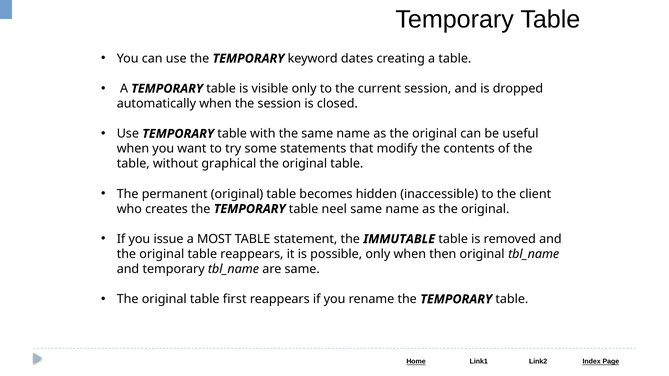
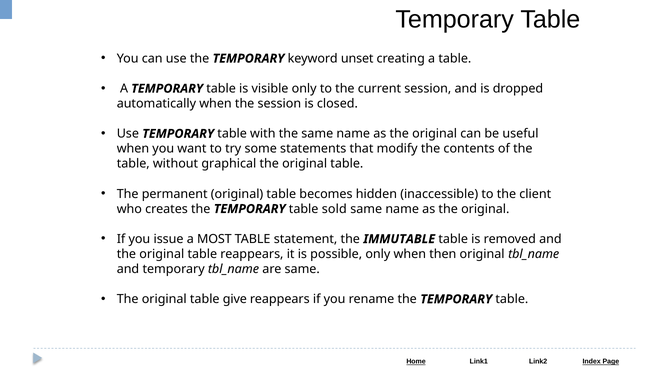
dates: dates -> unset
neel: neel -> sold
first: first -> give
